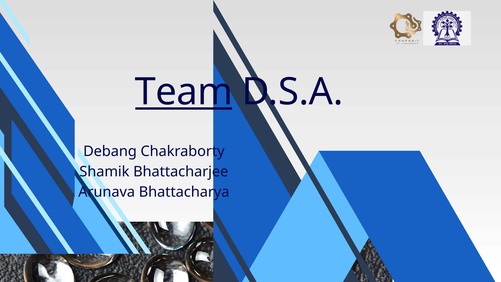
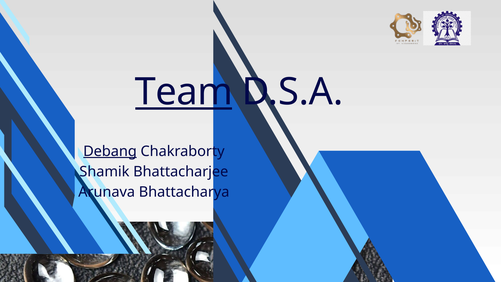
Debang underline: none -> present
